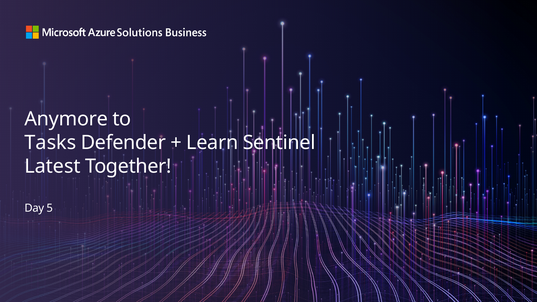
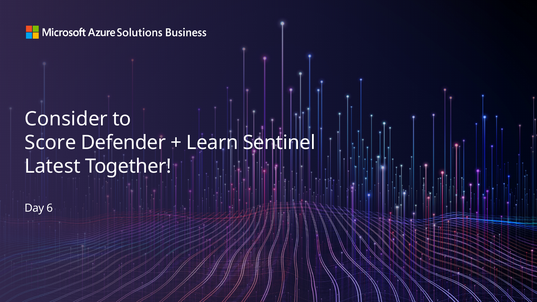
Anymore: Anymore -> Consider
Tasks: Tasks -> Score
5: 5 -> 6
